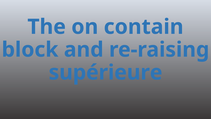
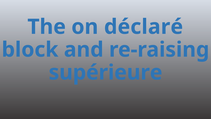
contain: contain -> déclaré
